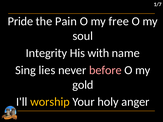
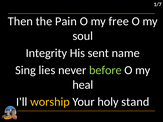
Pride: Pride -> Then
with: with -> sent
before colour: pink -> light green
gold: gold -> heal
anger: anger -> stand
